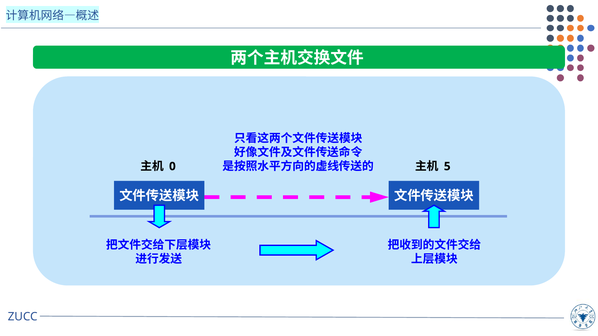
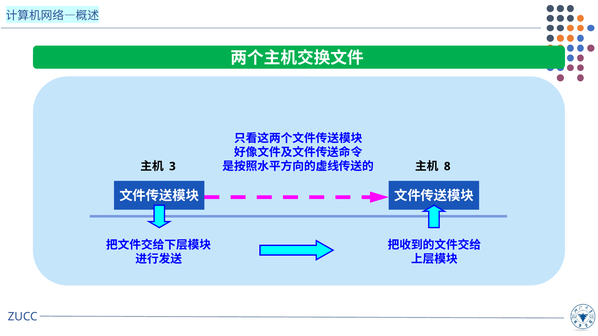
0: 0 -> 3
5: 5 -> 8
